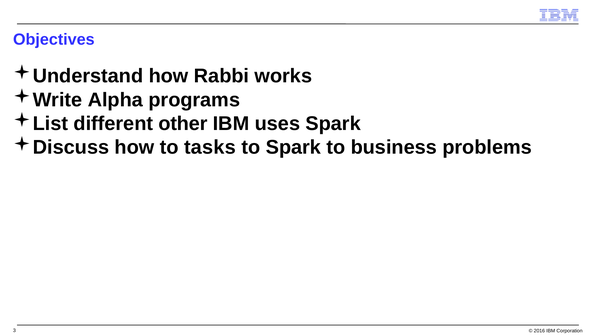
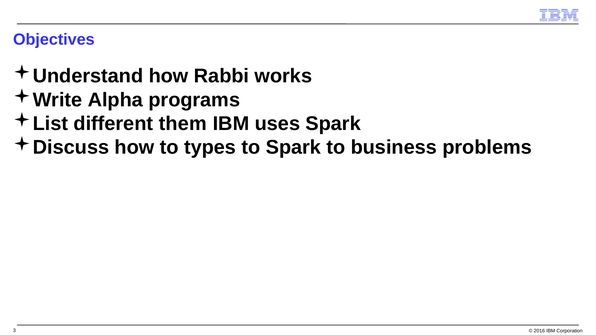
other: other -> them
tasks: tasks -> types
